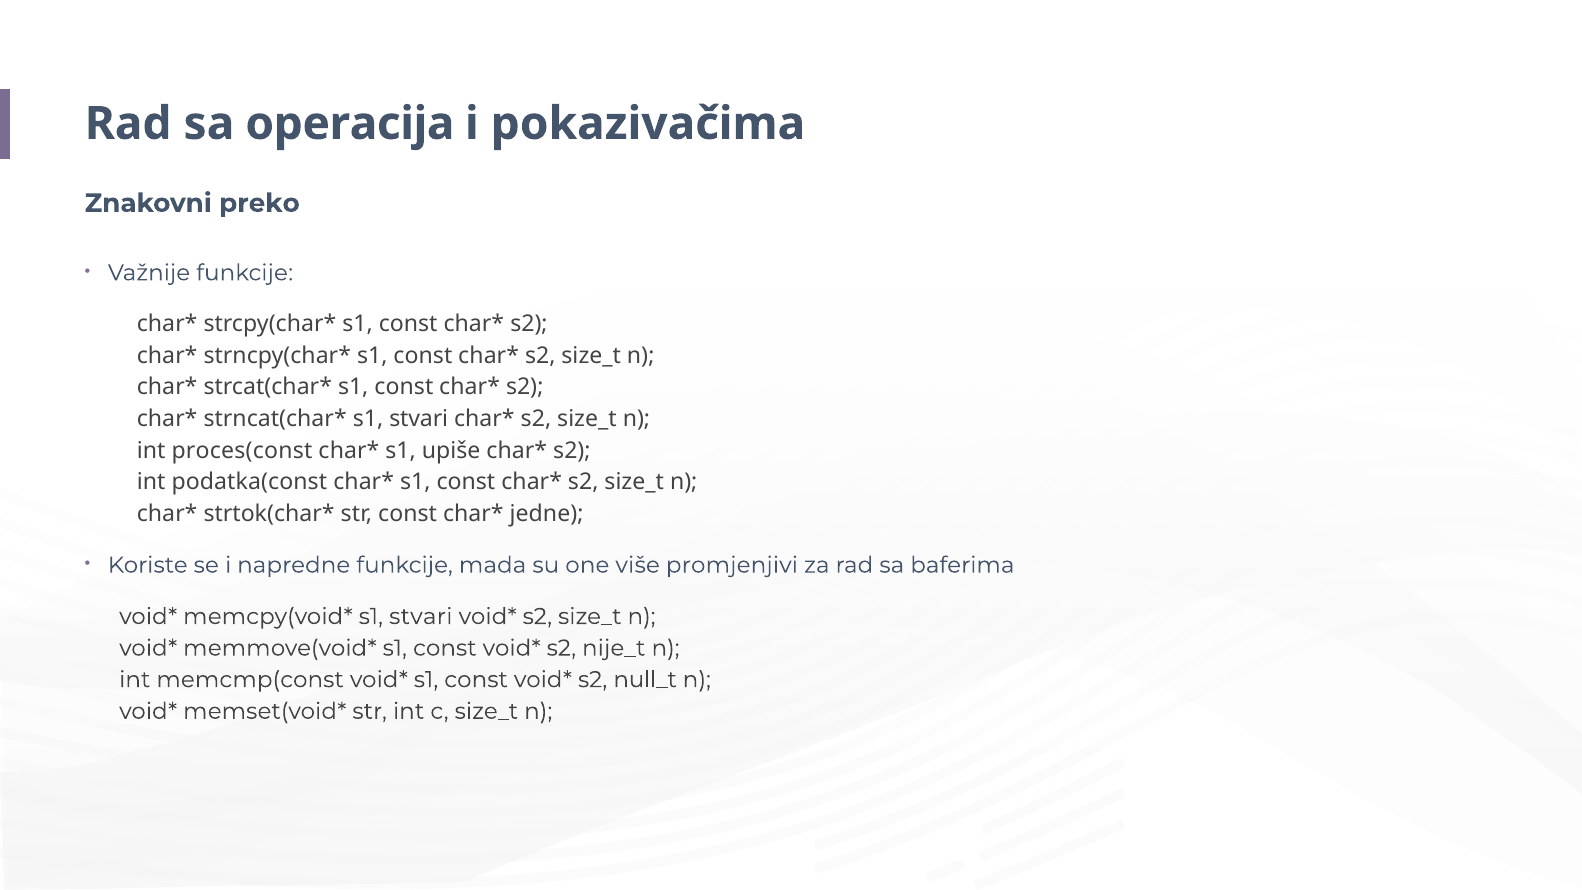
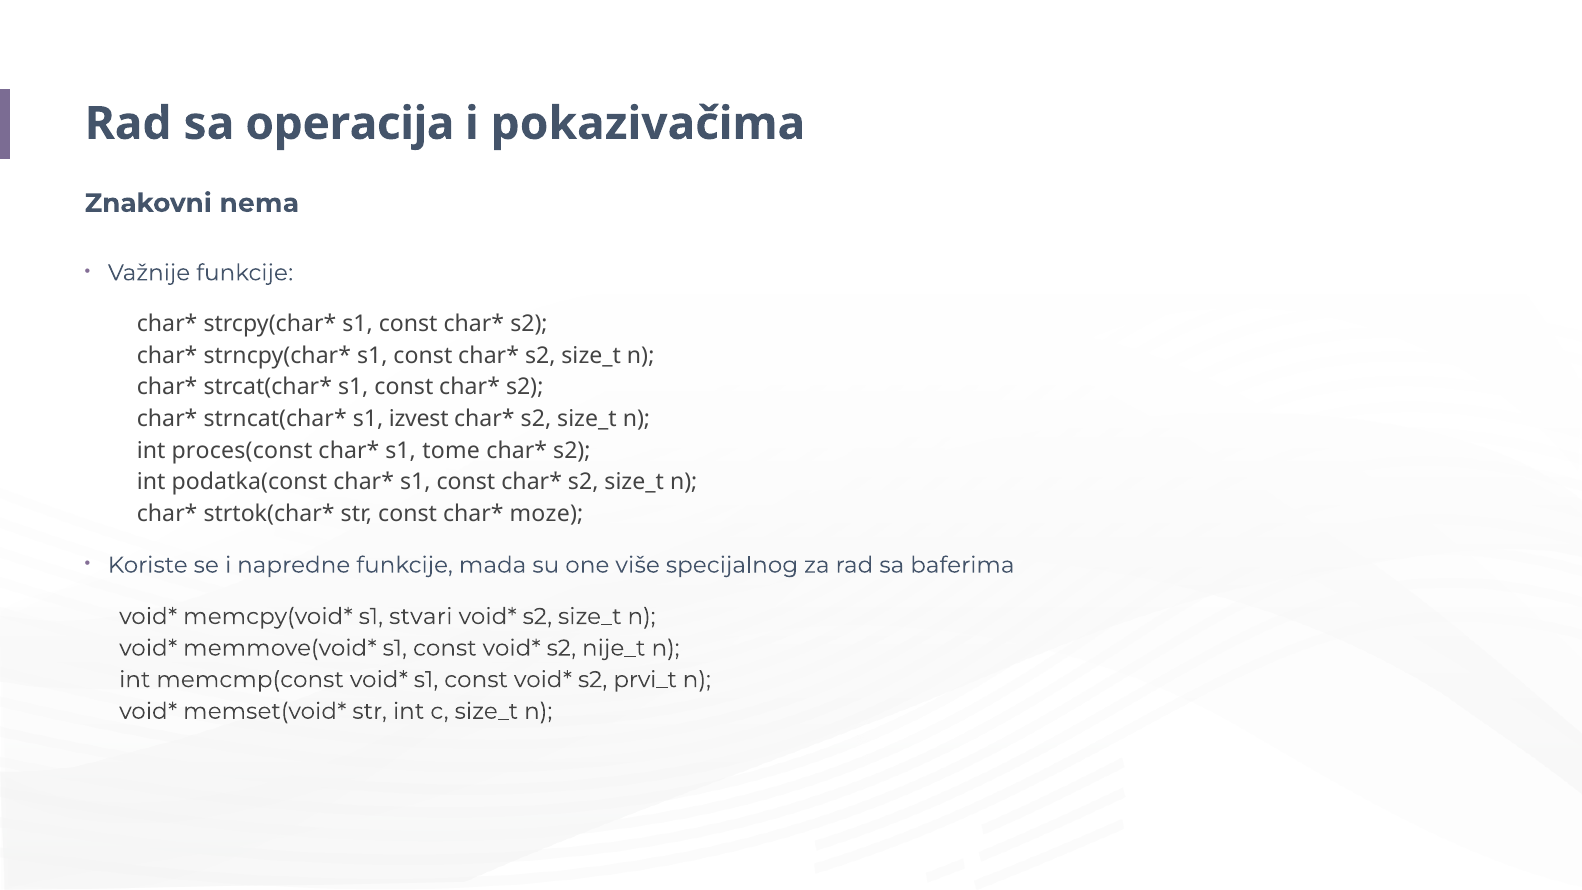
preko: preko -> nema
stvari at (419, 419): stvari -> izvest
upiše: upiše -> tome
jedne: jedne -> moze
promjenjivi: promjenjivi -> specijalnog
null_t: null_t -> prvi_t
